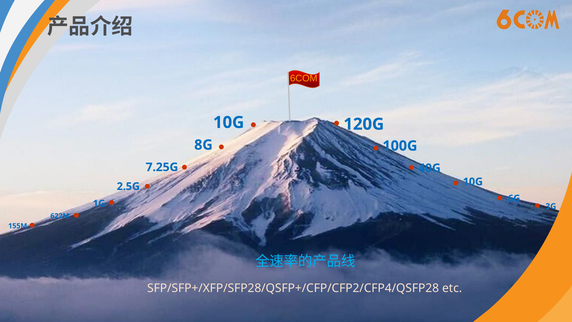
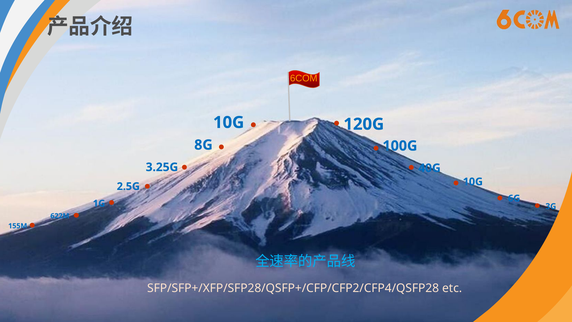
7.25G: 7.25G -> 3.25G
